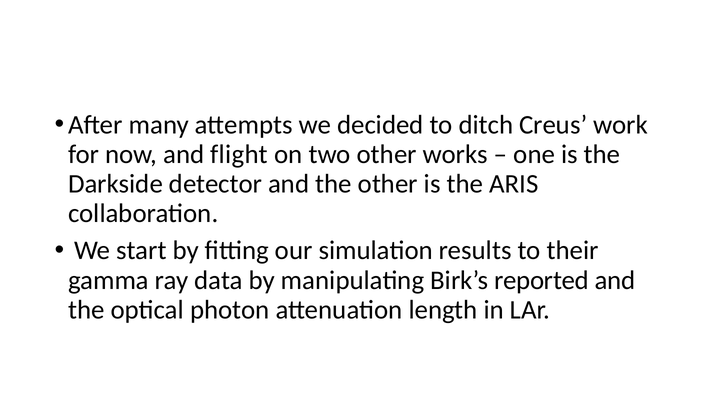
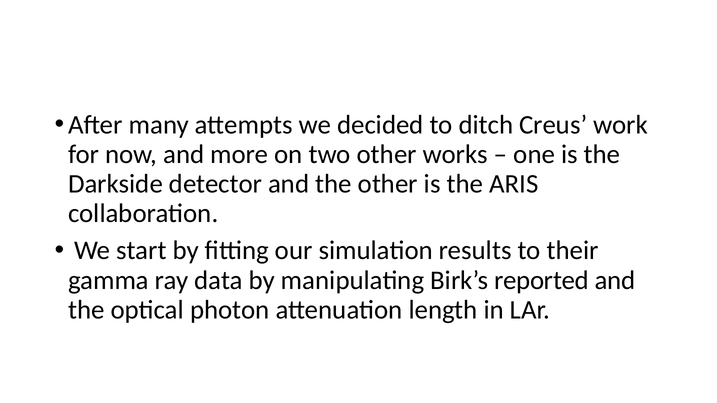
flight: flight -> more
